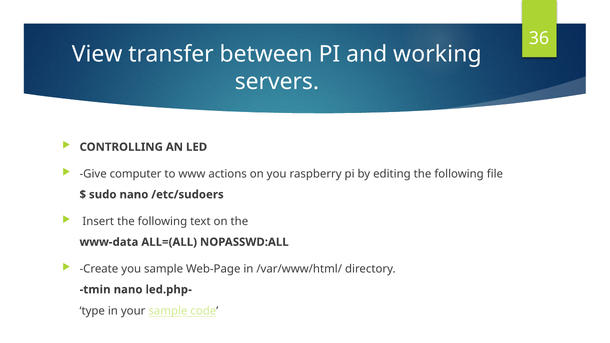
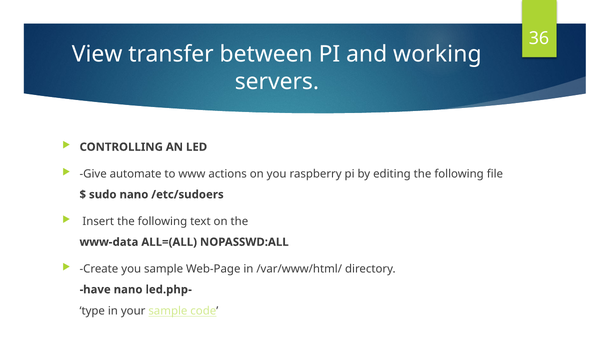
computer: computer -> automate
tmin: tmin -> have
